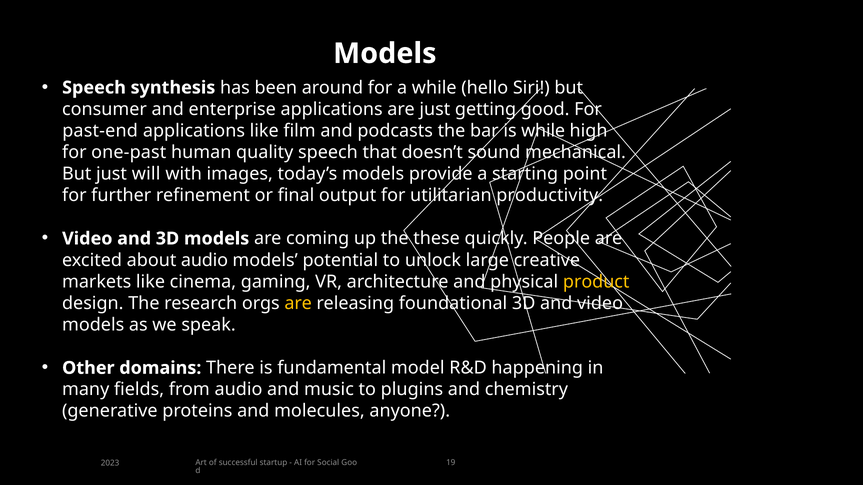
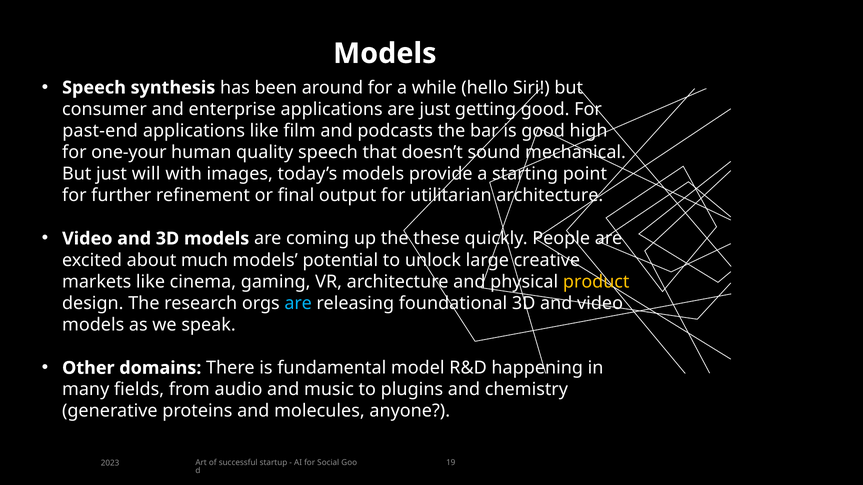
is while: while -> good
one-past: one-past -> one-your
utilitarian productivity: productivity -> architecture
about audio: audio -> much
are at (298, 304) colour: yellow -> light blue
